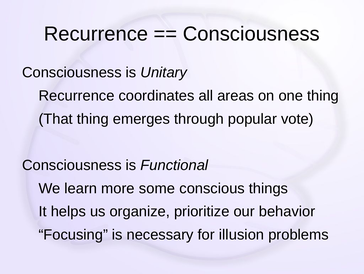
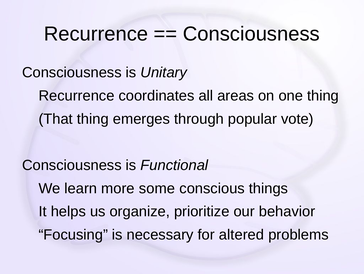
illusion: illusion -> altered
